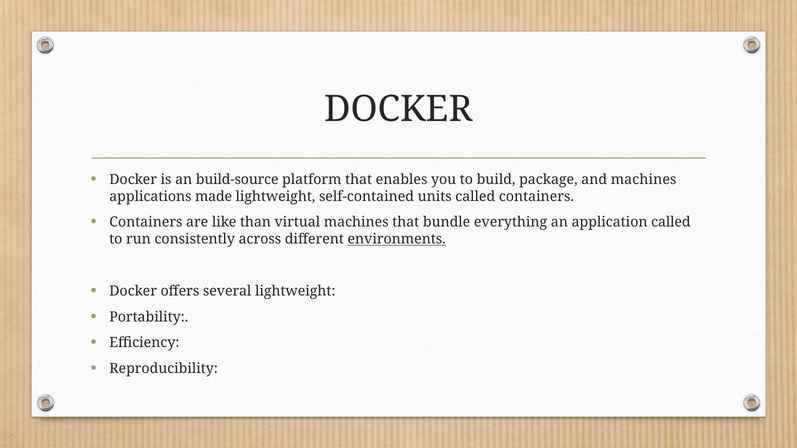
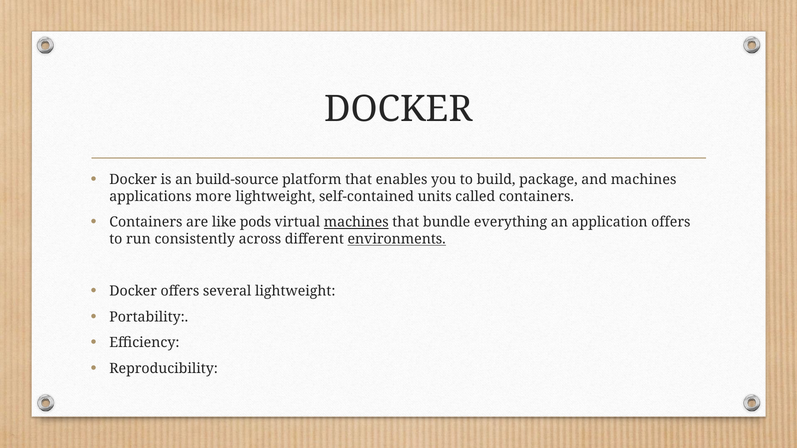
made: made -> more
than: than -> pods
machines at (356, 222) underline: none -> present
application called: called -> offers
